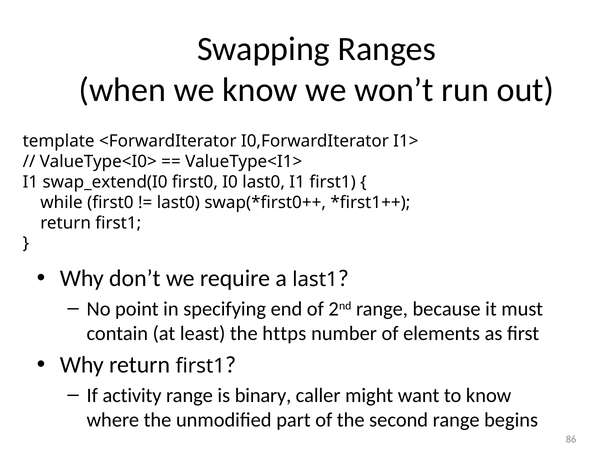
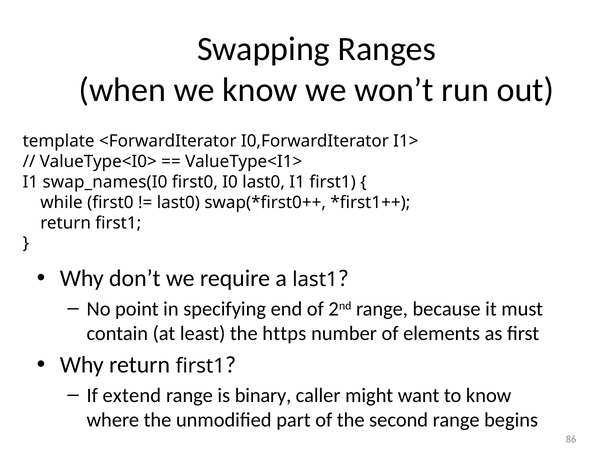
swap_extend(I0: swap_extend(I0 -> swap_names(I0
activity: activity -> extend
